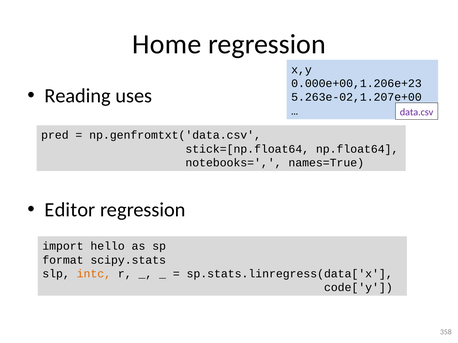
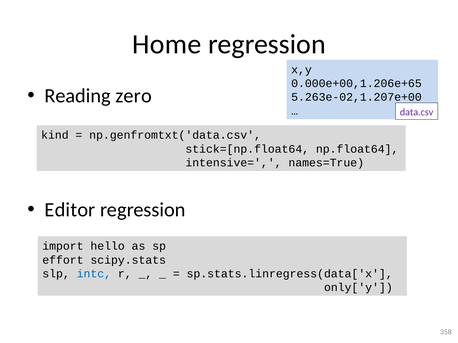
0.000e+00,1.206e+23: 0.000e+00,1.206e+23 -> 0.000e+00,1.206e+65
uses: uses -> zero
pred: pred -> kind
notebooks=: notebooks= -> intensive=
format: format -> effort
intc colour: orange -> blue
code['y: code['y -> only['y
